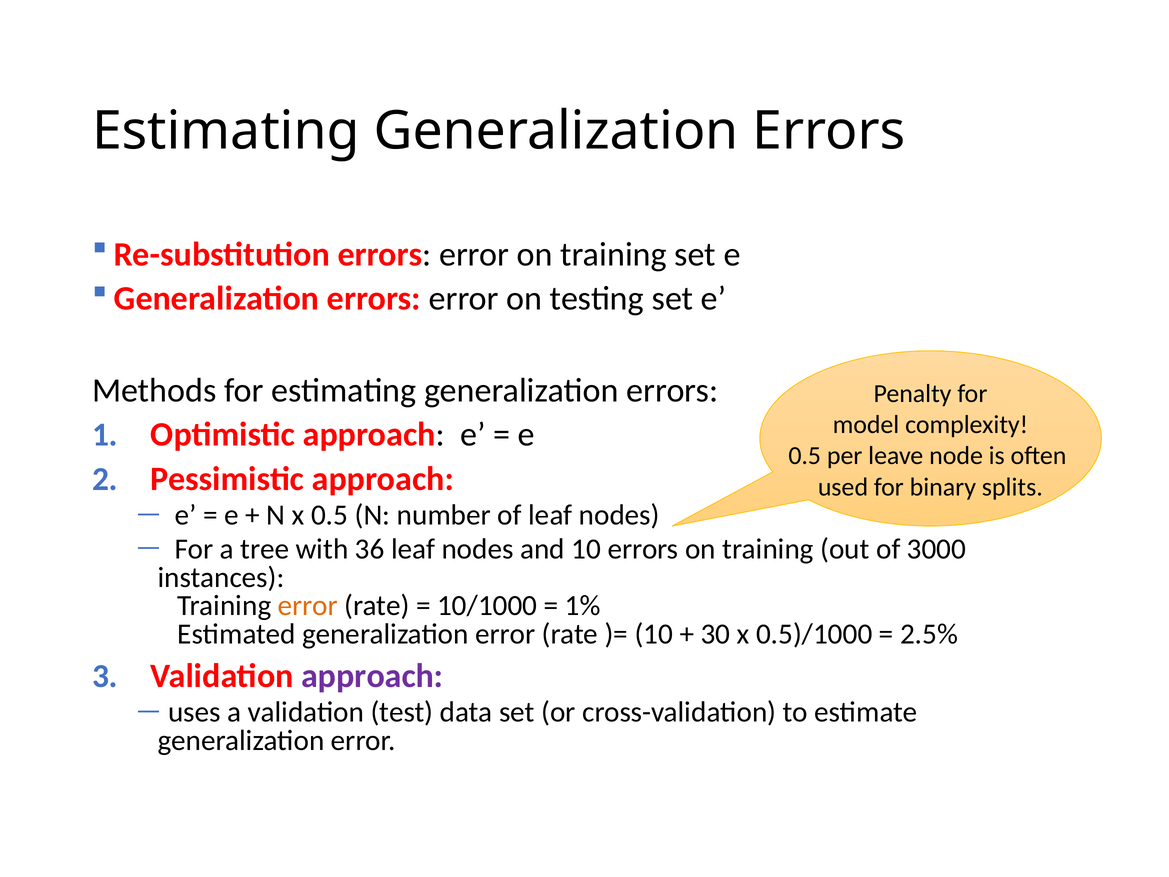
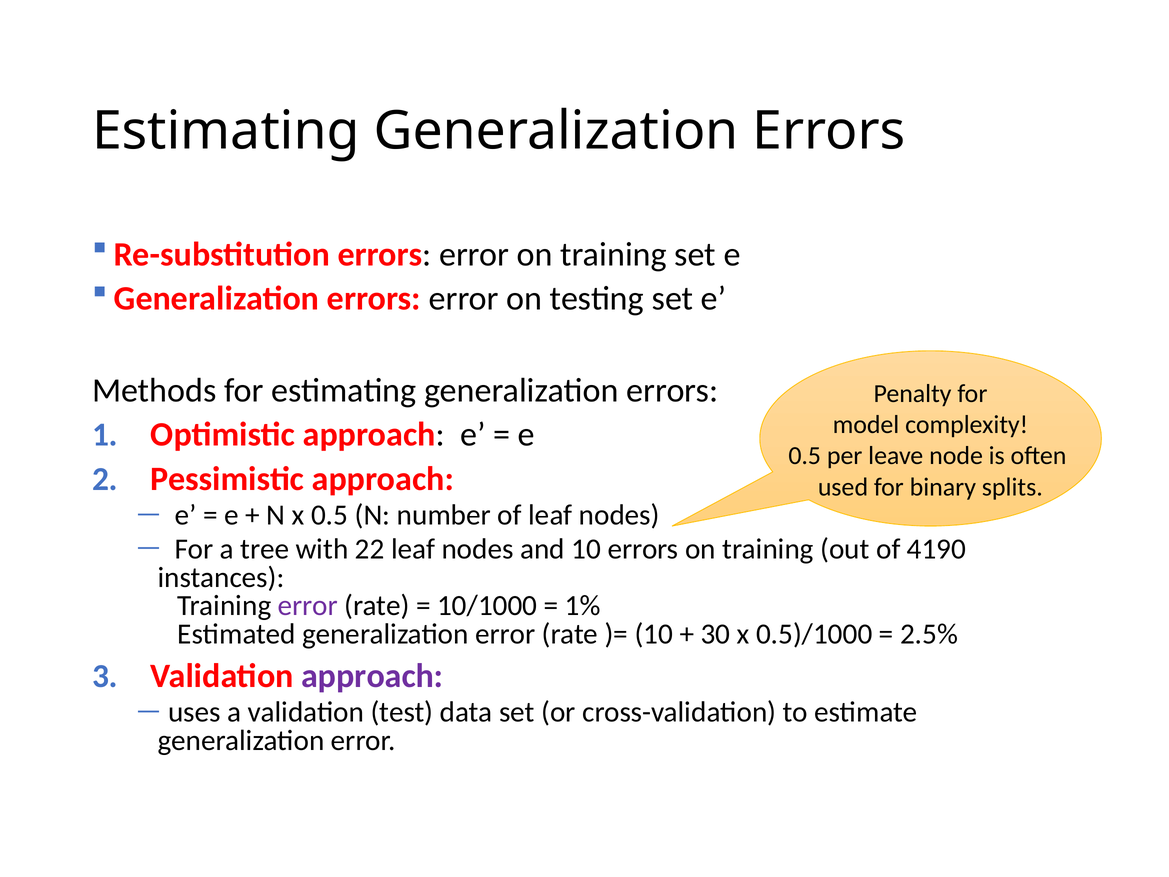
36: 36 -> 22
3000: 3000 -> 4190
error at (308, 606) colour: orange -> purple
